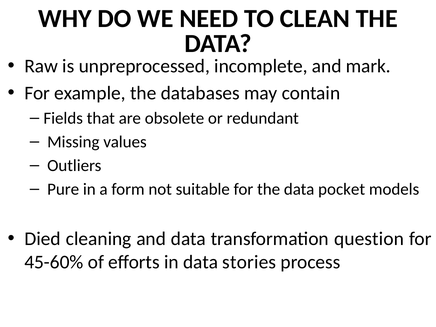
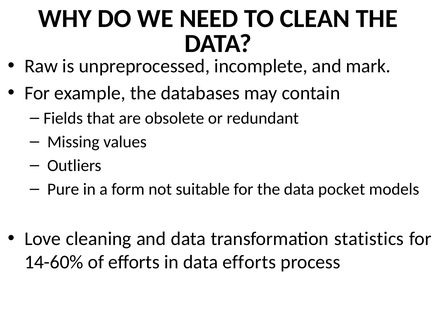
Died: Died -> Love
question: question -> statistics
45-60%: 45-60% -> 14-60%
data stories: stories -> efforts
